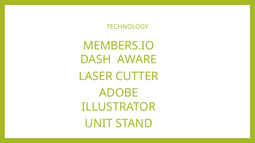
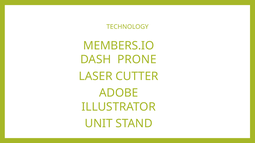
AWARE: AWARE -> PRONE
